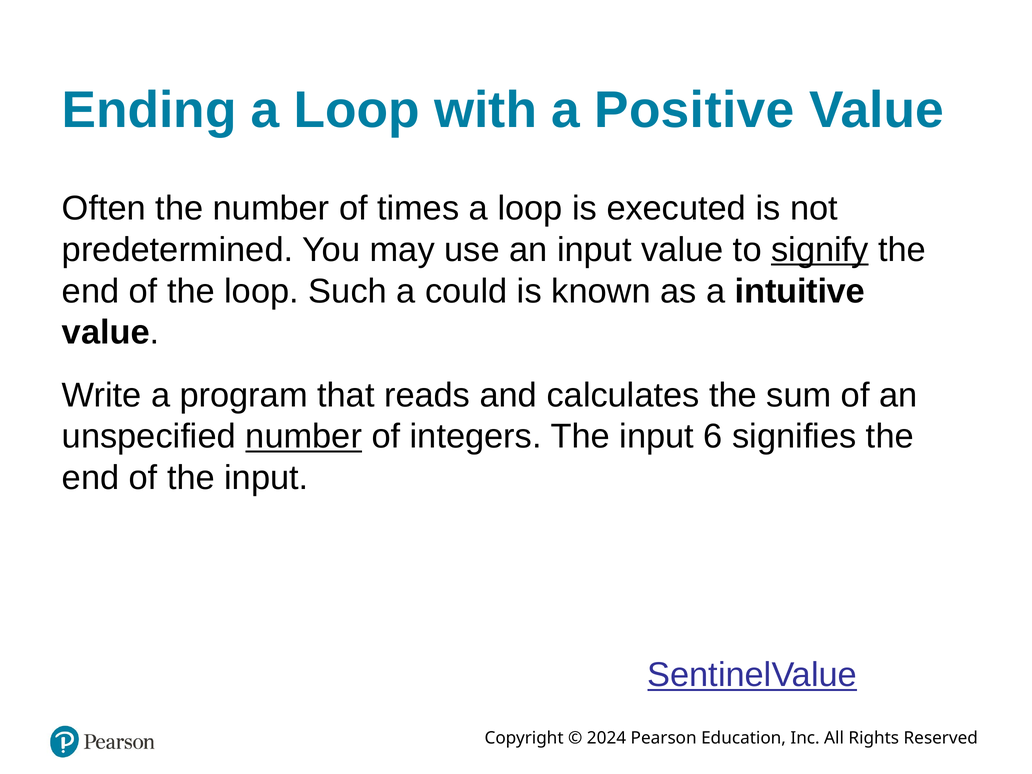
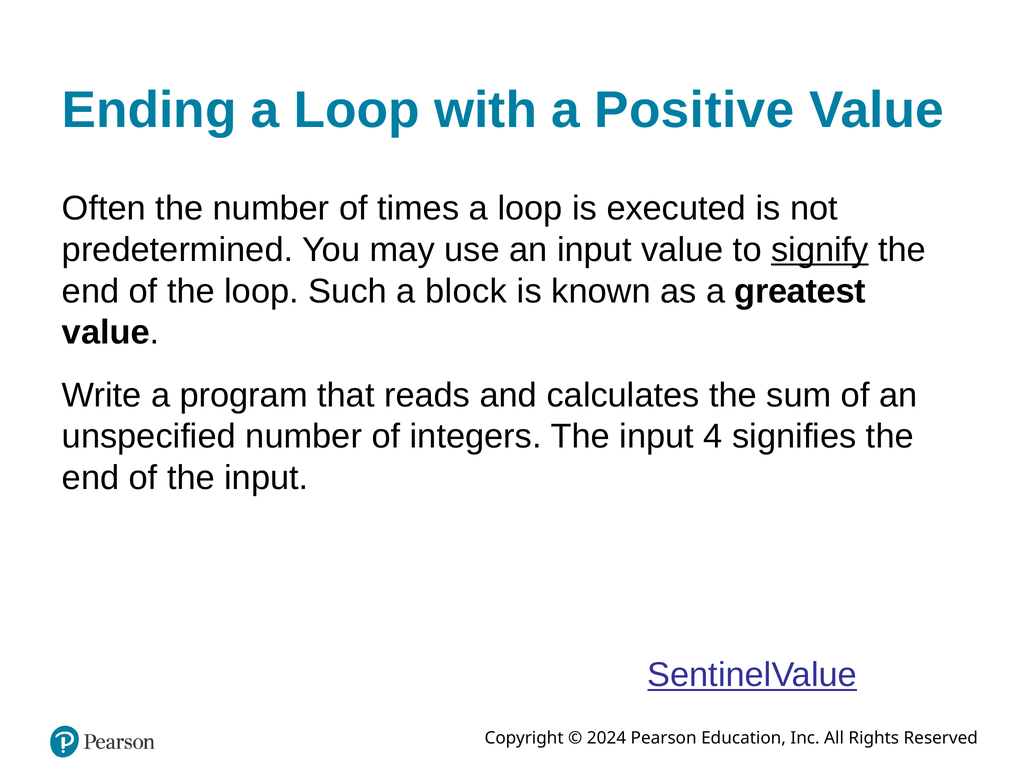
could: could -> block
intuitive: intuitive -> greatest
number at (304, 437) underline: present -> none
6: 6 -> 4
